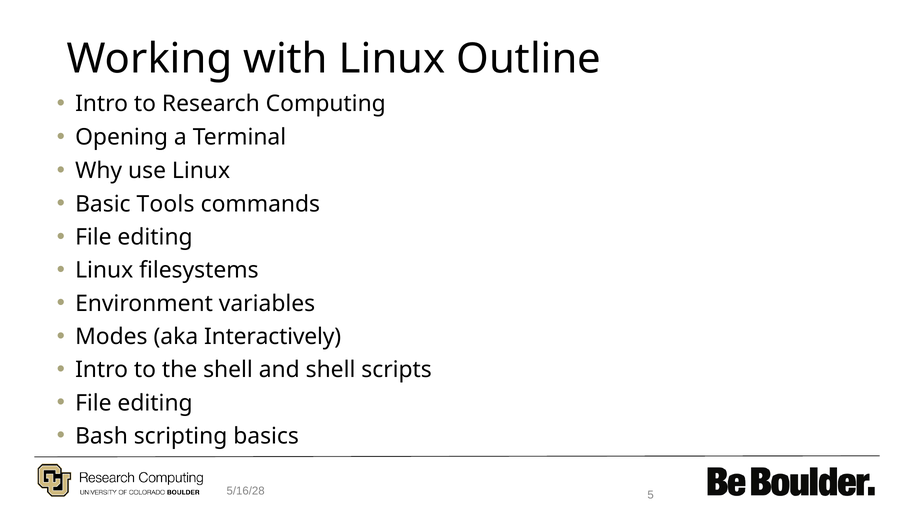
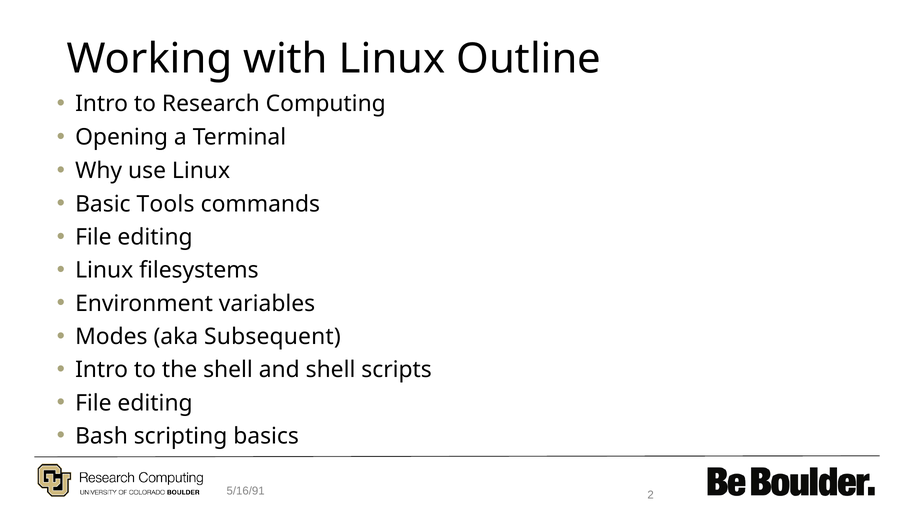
Interactively: Interactively -> Subsequent
5/16/28: 5/16/28 -> 5/16/91
5: 5 -> 2
